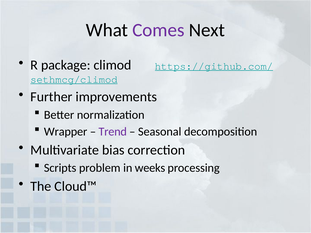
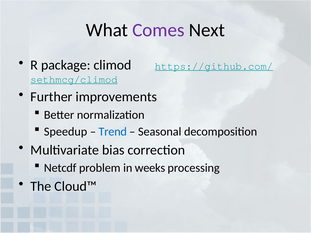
Wrapper: Wrapper -> Speedup
Trend colour: purple -> blue
Scripts: Scripts -> Netcdf
